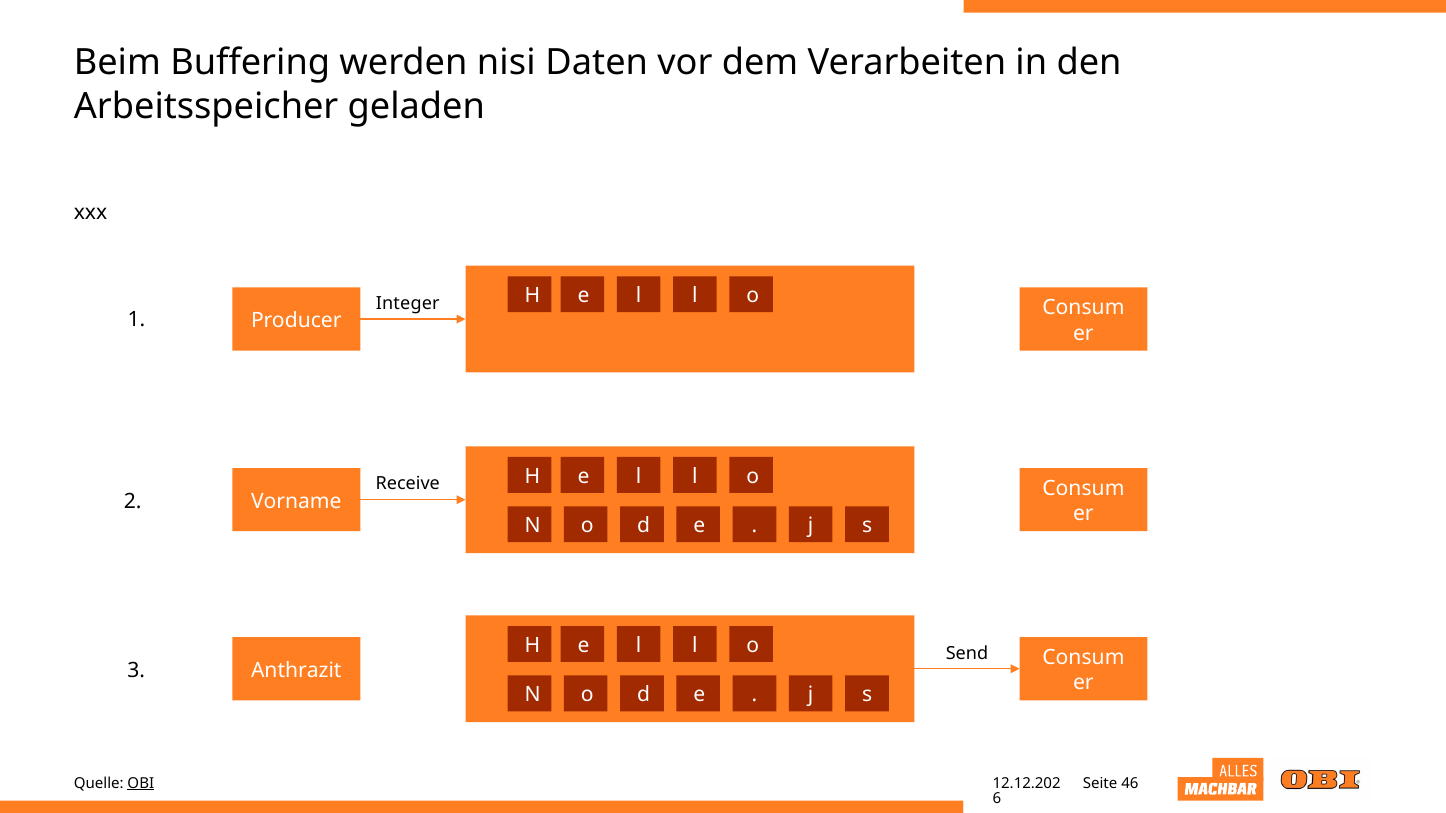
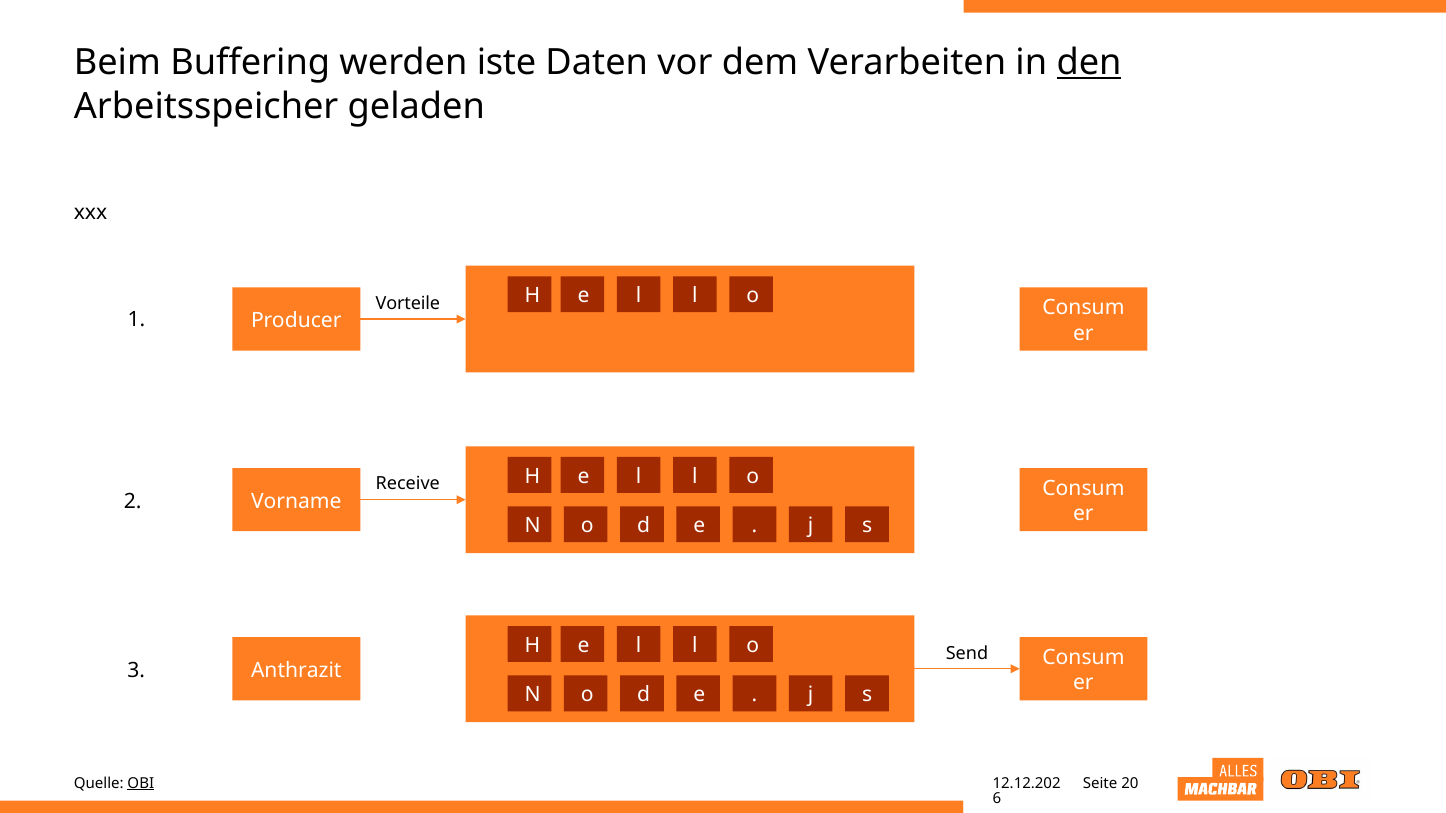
nisi: nisi -> iste
den underline: none -> present
Integer: Integer -> Vorteile
46: 46 -> 20
